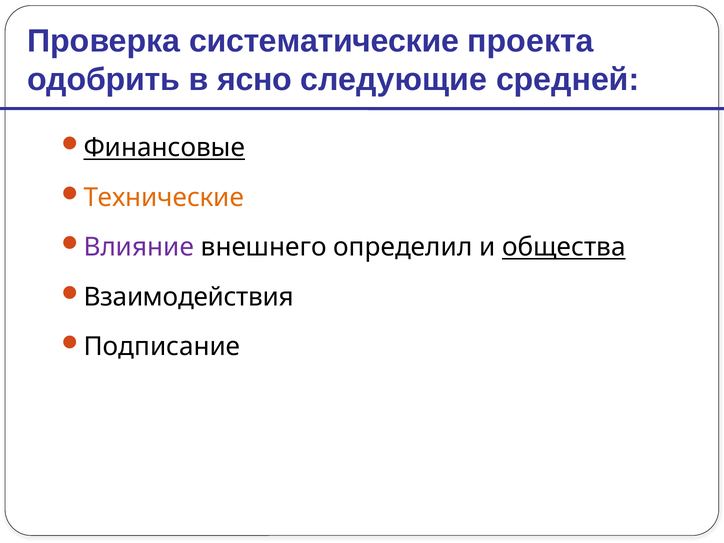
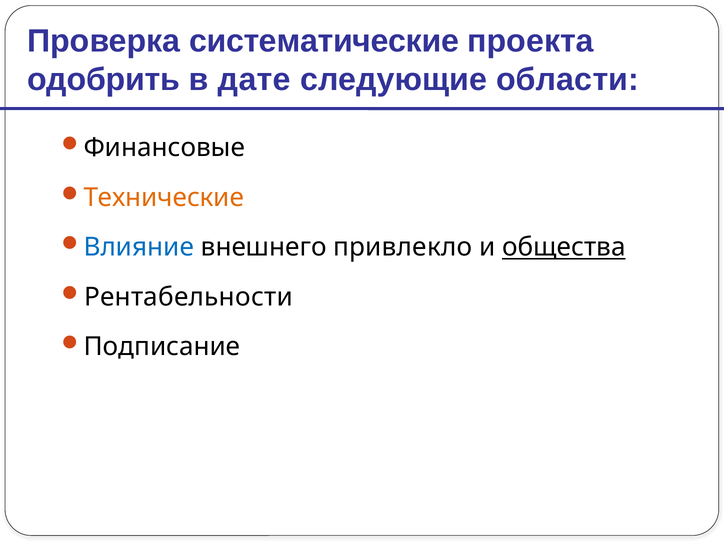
ясно: ясно -> дате
средней: средней -> области
Финансовые underline: present -> none
Влияние colour: purple -> blue
определил: определил -> привлекло
Взаимодействия: Взаимодействия -> Рентабельности
